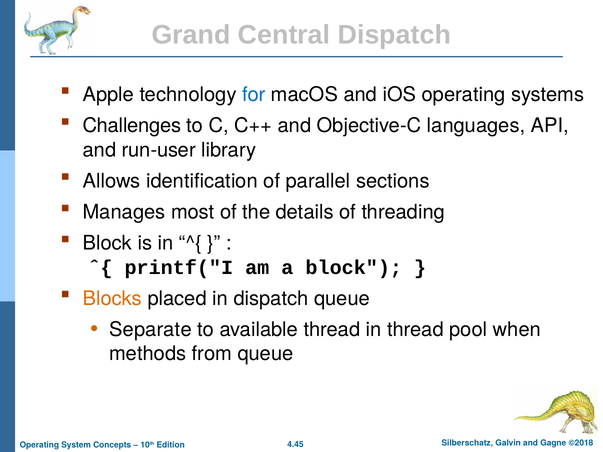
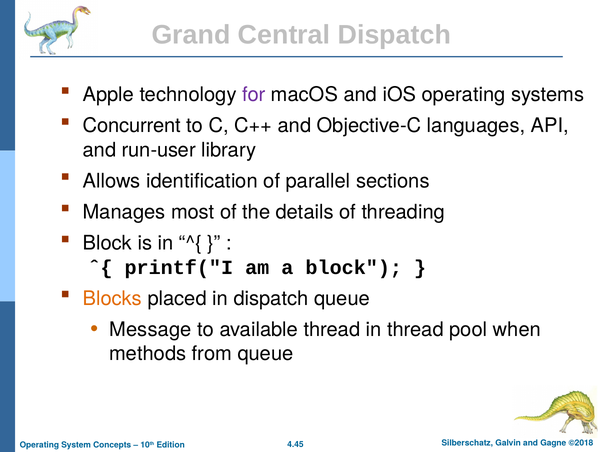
for colour: blue -> purple
Challenges: Challenges -> Concurrent
Separate: Separate -> Message
